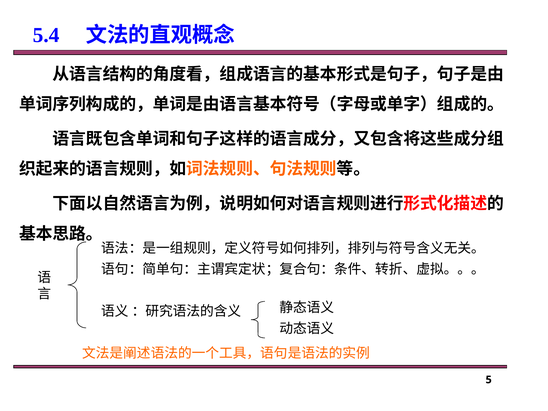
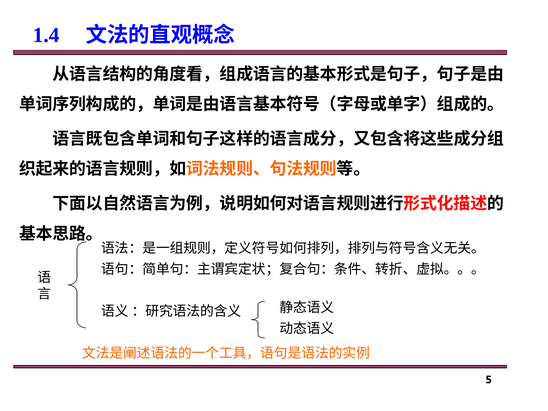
5.4: 5.4 -> 1.4
